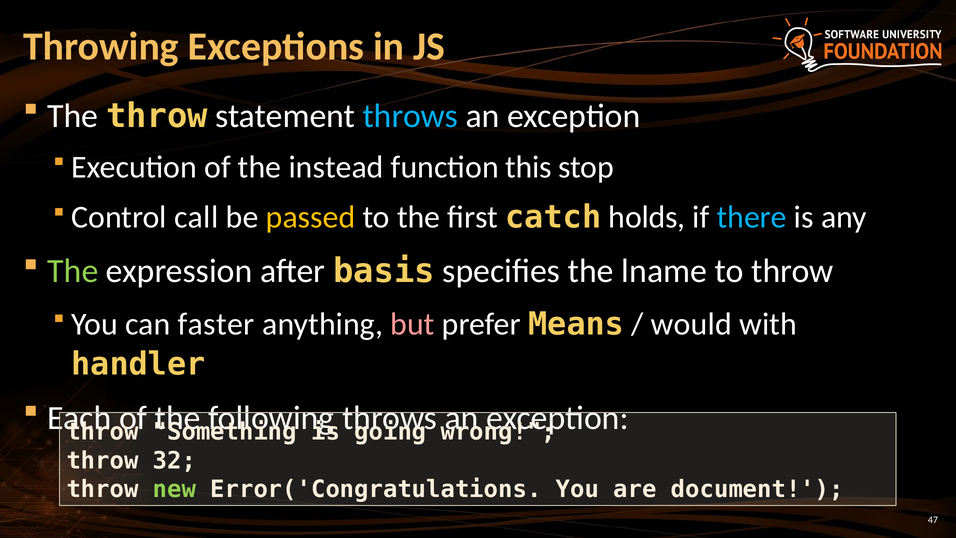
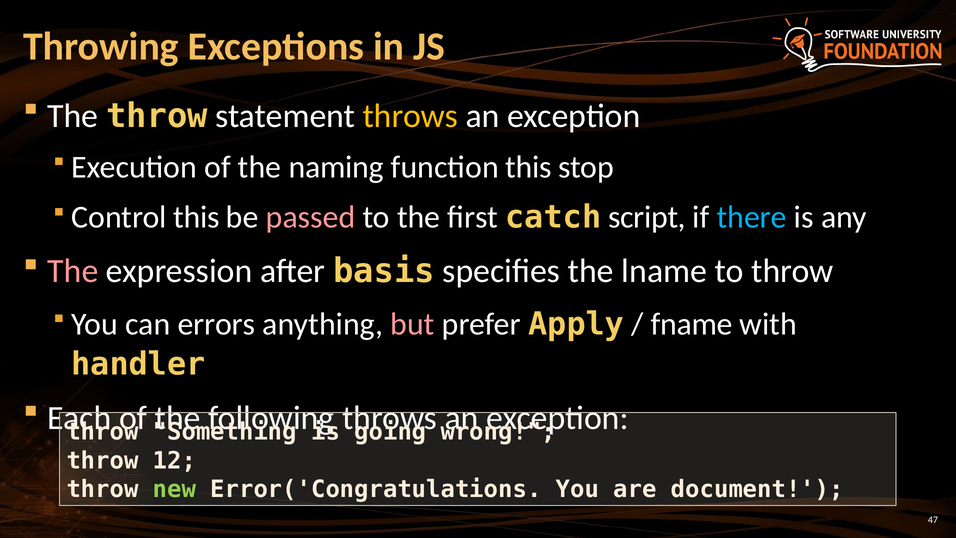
throws at (410, 116) colour: light blue -> yellow
instead: instead -> naming
Control call: call -> this
passed colour: yellow -> pink
holds: holds -> script
The at (73, 271) colour: light green -> pink
faster: faster -> errors
Means: Means -> Apply
would: would -> fname
32: 32 -> 12
